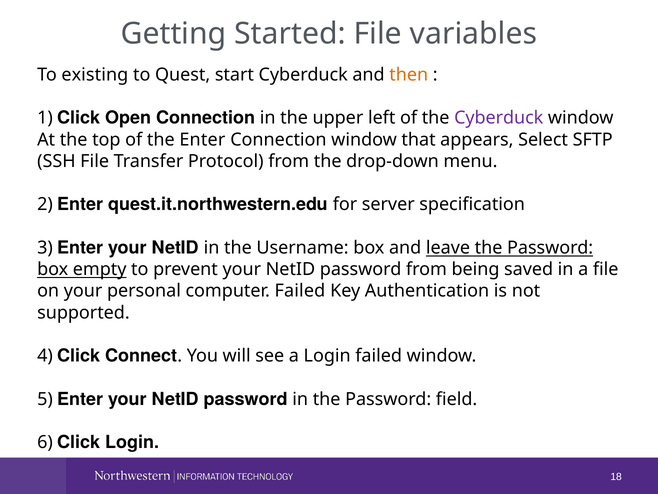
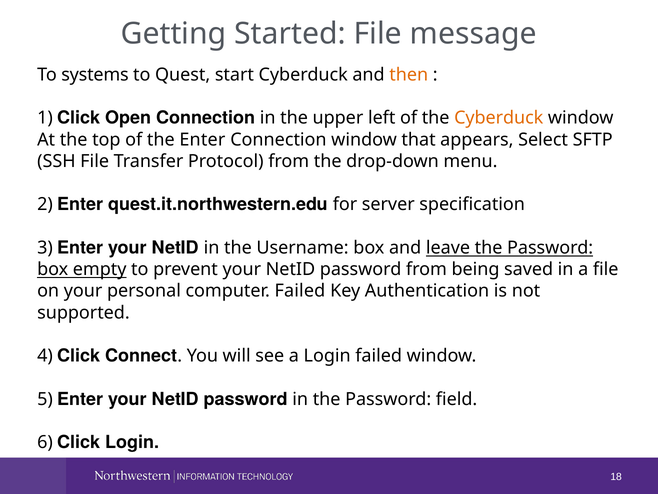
variables: variables -> message
existing: existing -> systems
Cyberduck at (499, 118) colour: purple -> orange
